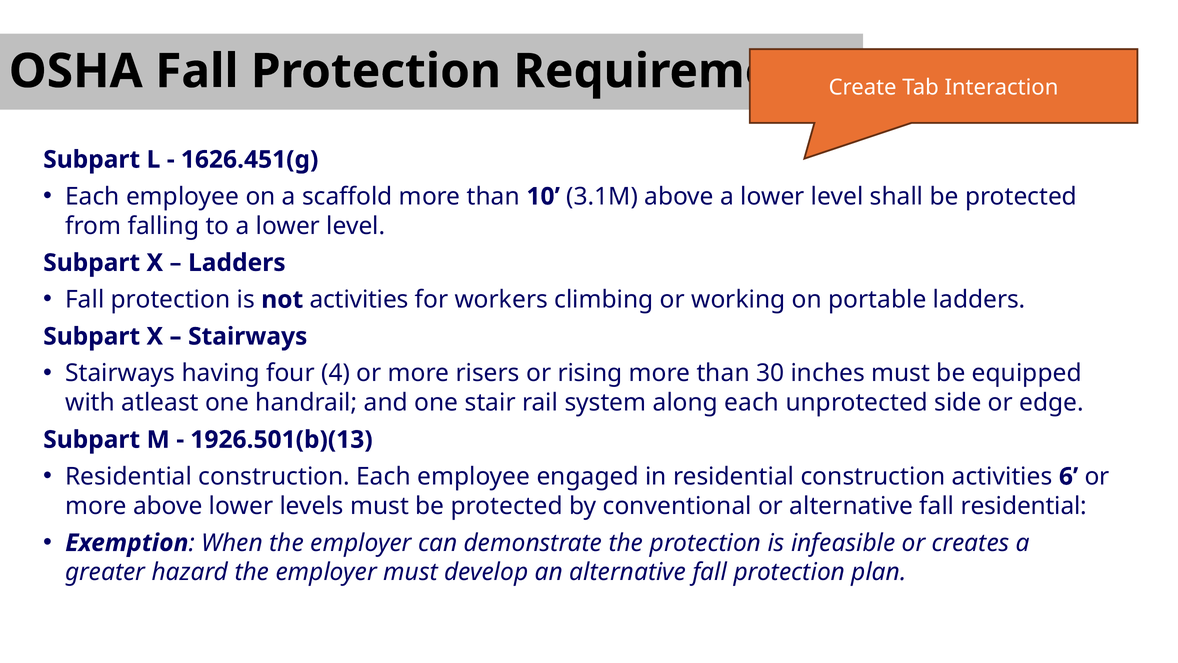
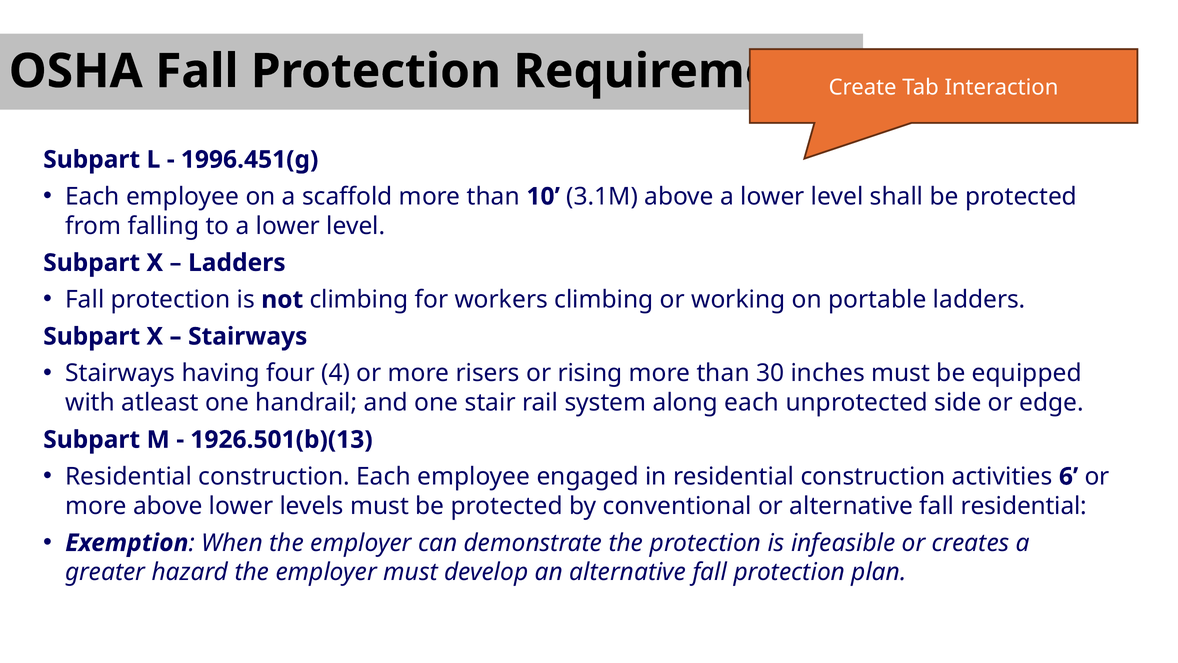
1626.451(g: 1626.451(g -> 1996.451(g
not activities: activities -> climbing
